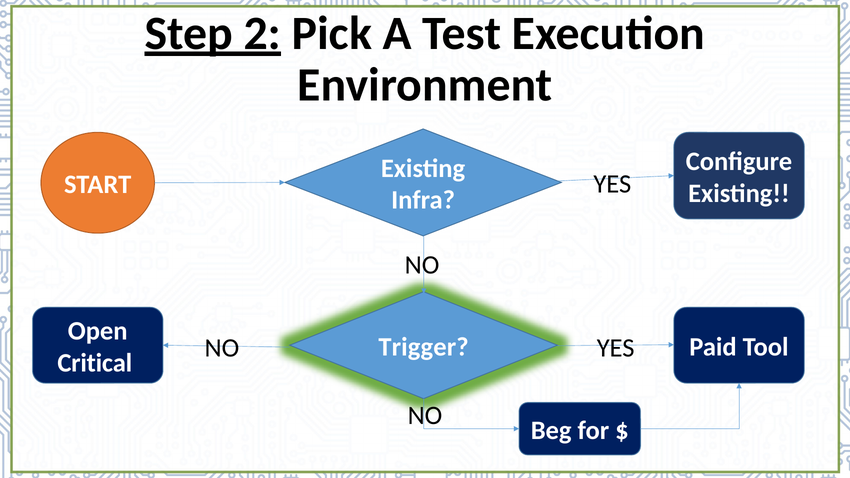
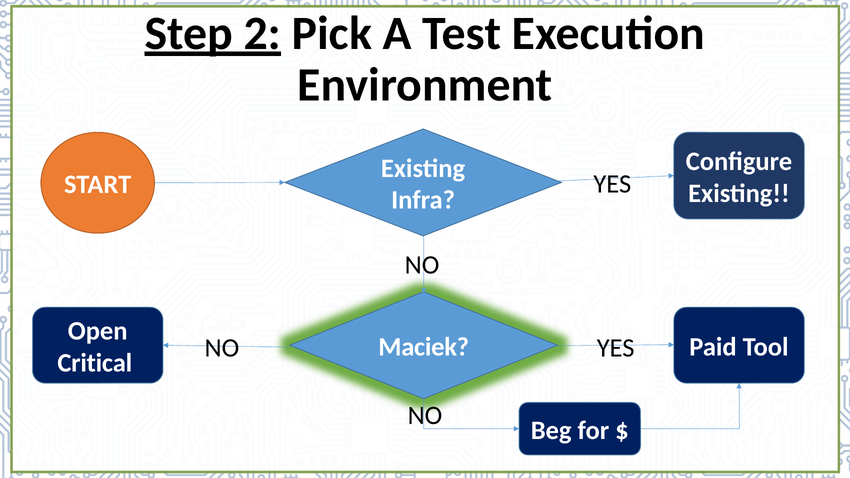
Trigger: Trigger -> Maciek
